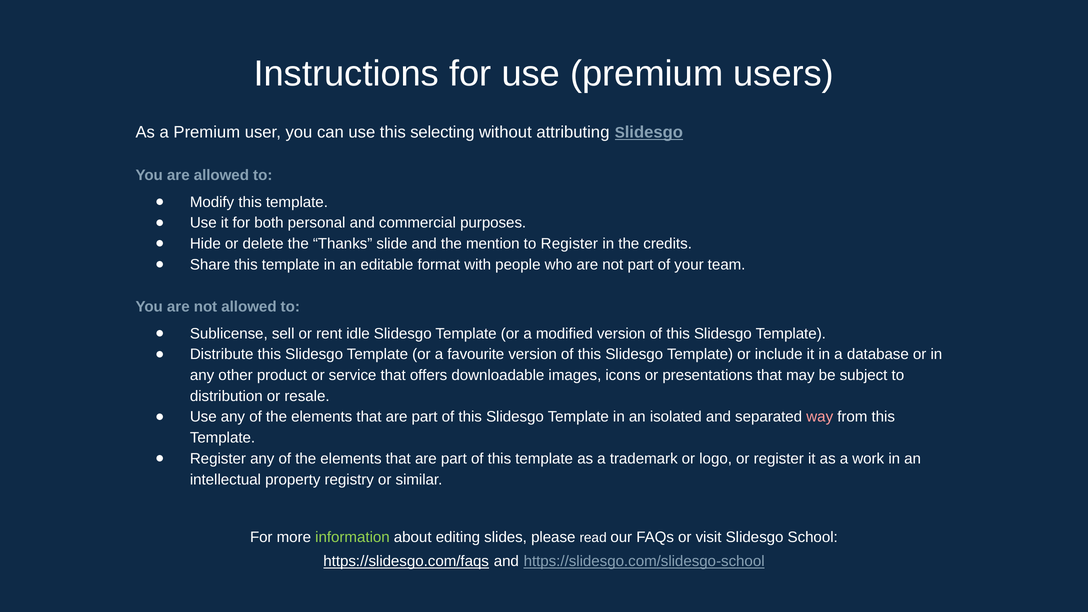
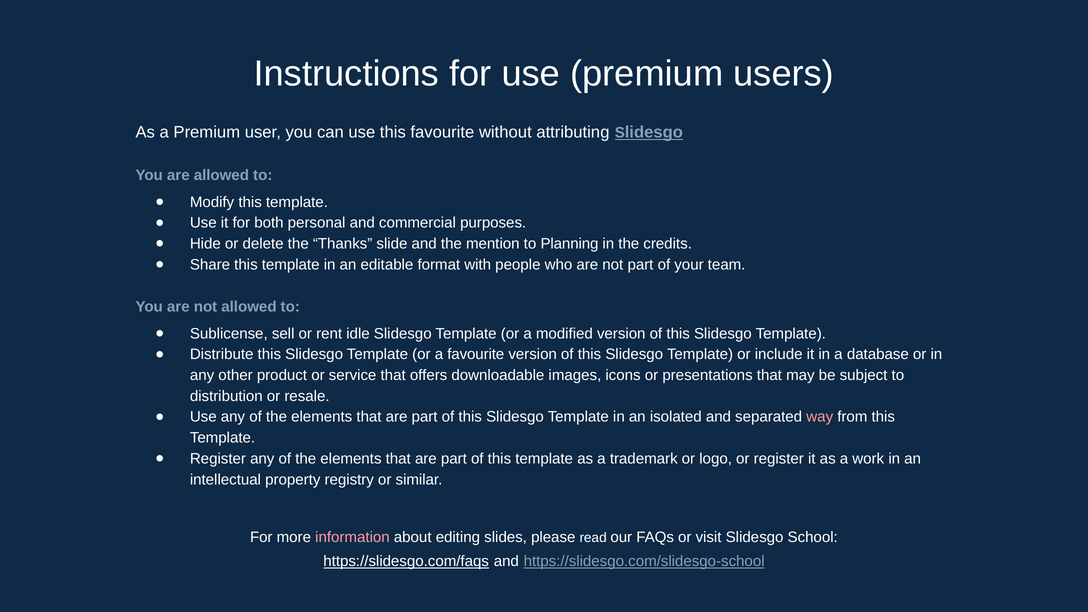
this selecting: selecting -> favourite
to Register: Register -> Planning
information colour: light green -> pink
